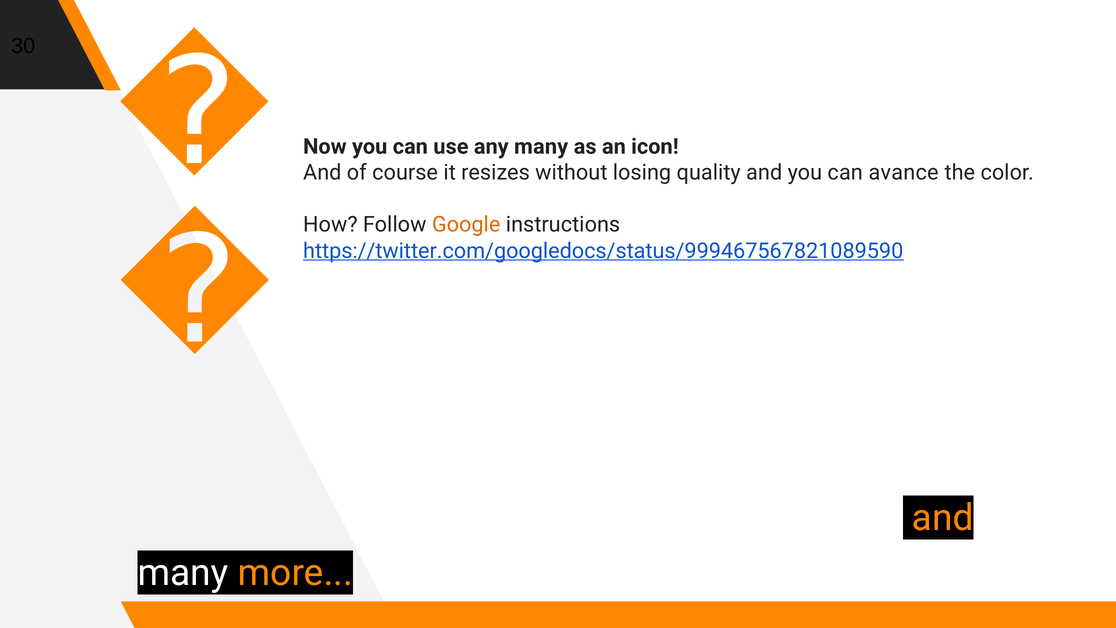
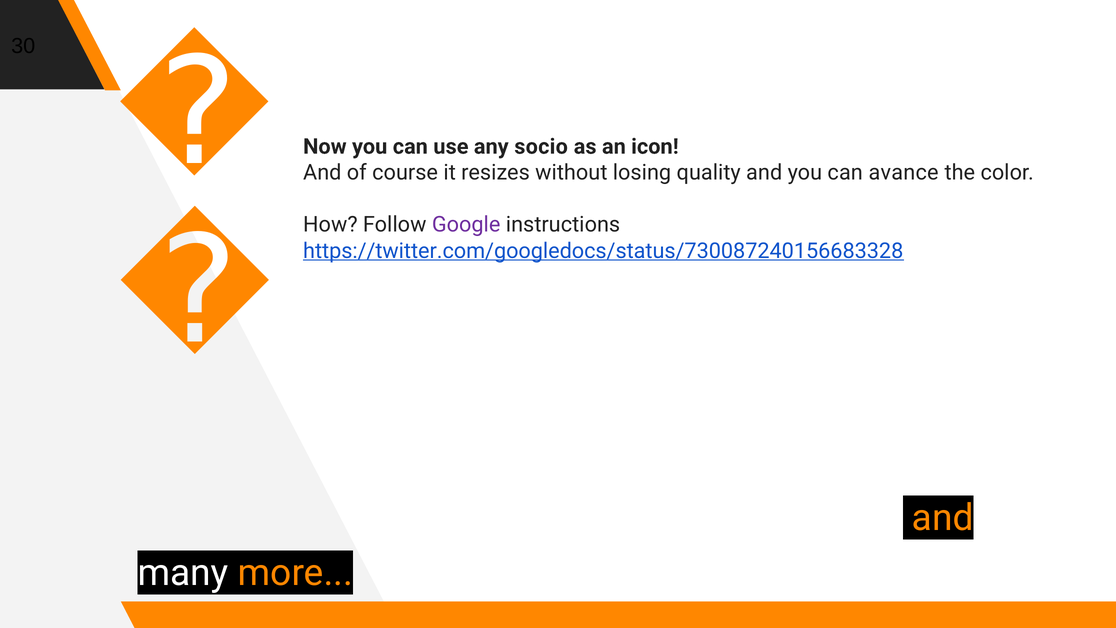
any many: many -> socio
Google colour: orange -> purple
https://twitter.com/googledocs/status/999467567821089590: https://twitter.com/googledocs/status/999467567821089590 -> https://twitter.com/googledocs/status/730087240156683328
